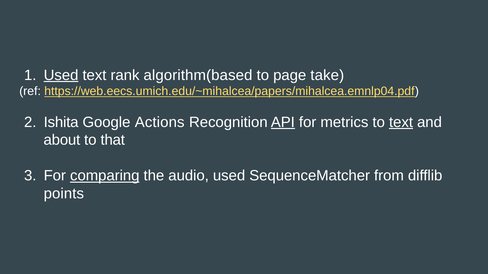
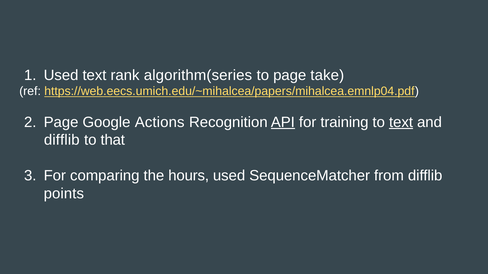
Used at (61, 75) underline: present -> none
algorithm(based: algorithm(based -> algorithm(series
Ishita at (61, 122): Ishita -> Page
metrics: metrics -> training
about at (62, 140): about -> difflib
comparing underline: present -> none
audio: audio -> hours
